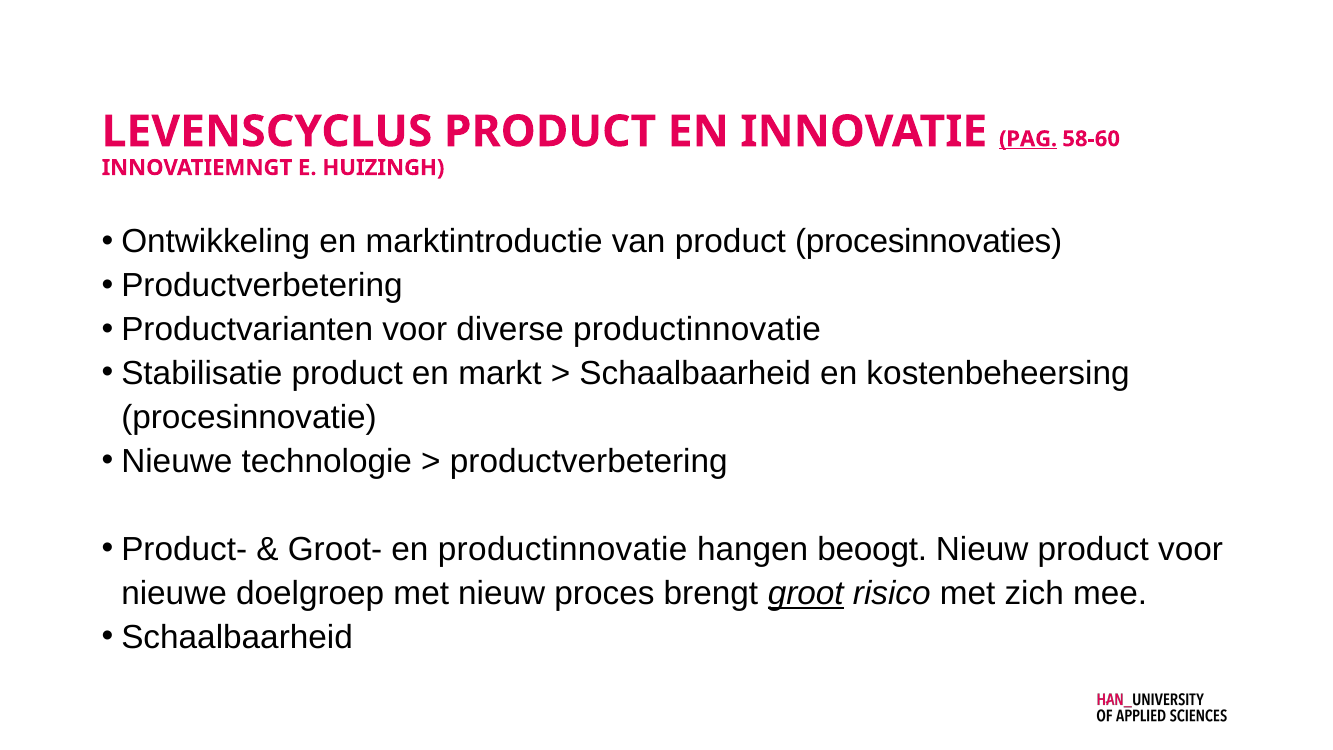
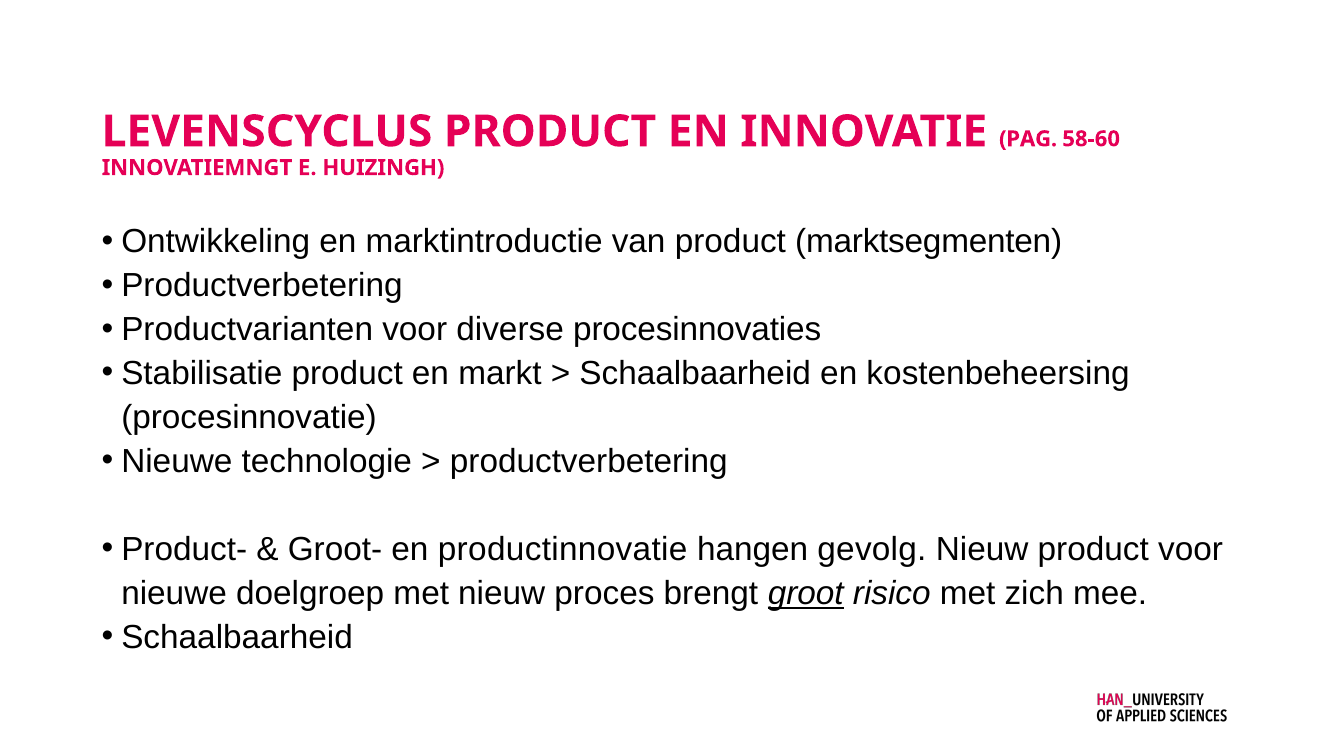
PAG underline: present -> none
procesinnovaties: procesinnovaties -> marktsegmenten
diverse productinnovatie: productinnovatie -> procesinnovaties
beoogt: beoogt -> gevolg
